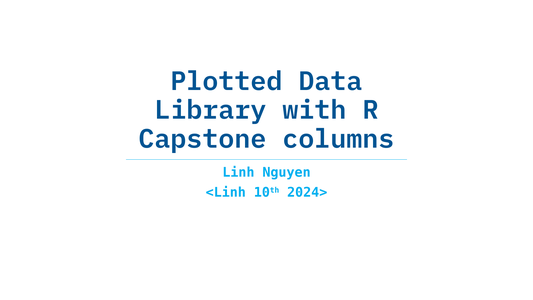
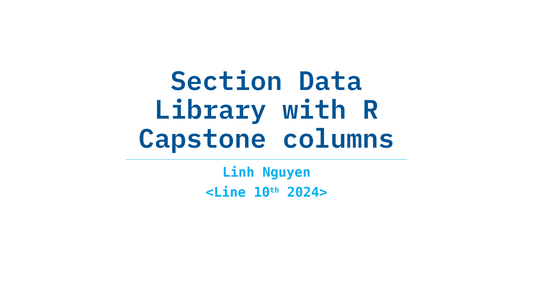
Plotted: Plotted -> Section
<Linh: <Linh -> <Line
